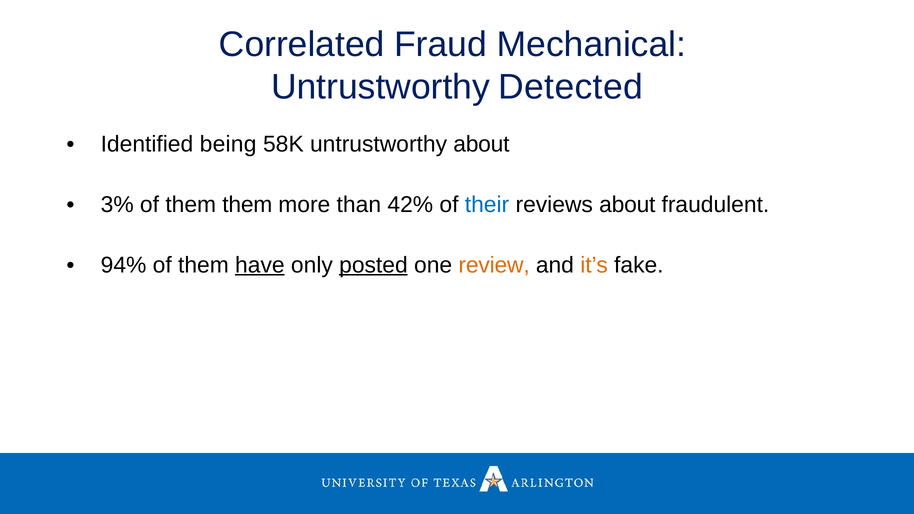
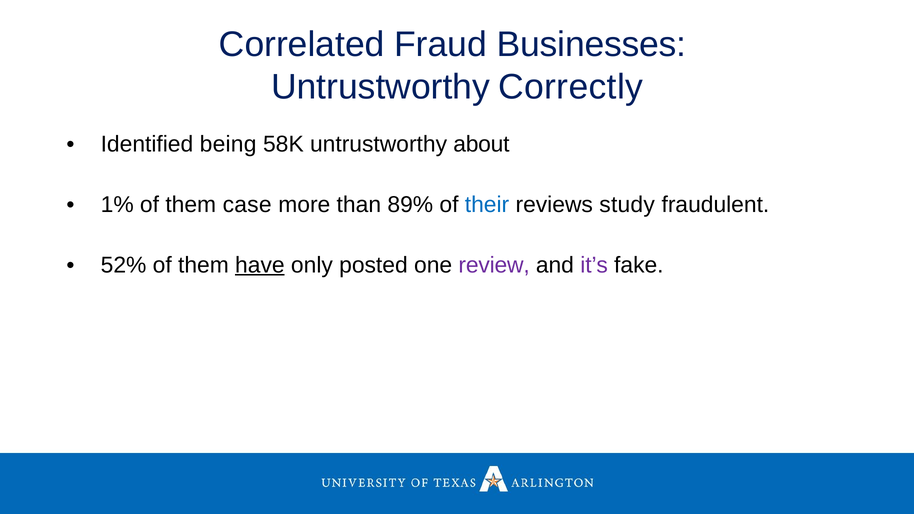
Mechanical: Mechanical -> Businesses
Detected: Detected -> Correctly
3%: 3% -> 1%
them them: them -> case
42%: 42% -> 89%
reviews about: about -> study
94%: 94% -> 52%
posted underline: present -> none
review colour: orange -> purple
it’s colour: orange -> purple
